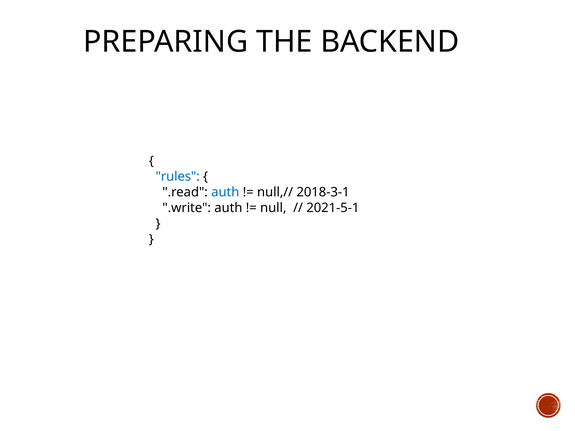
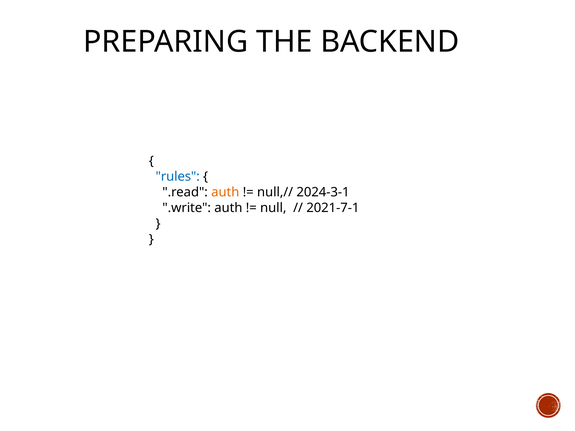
auth at (225, 192) colour: blue -> orange
2018-3-1: 2018-3-1 -> 2024-3-1
2021-5-1: 2021-5-1 -> 2021-7-1
